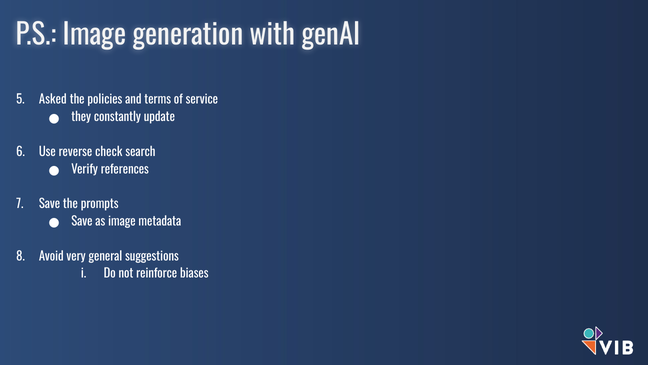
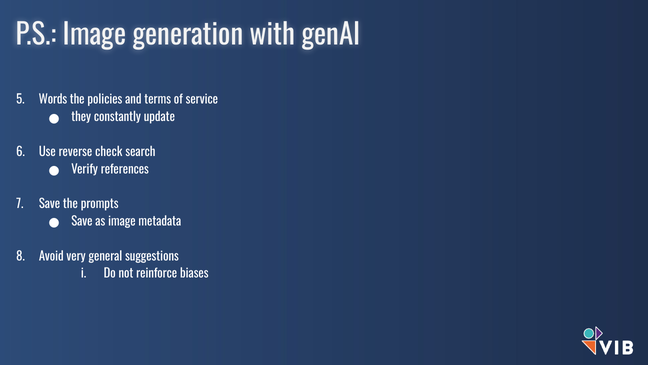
Asked: Asked -> Words
